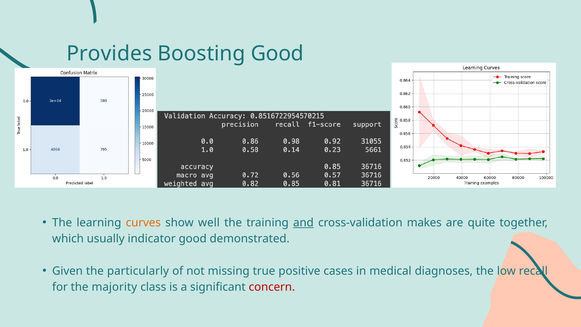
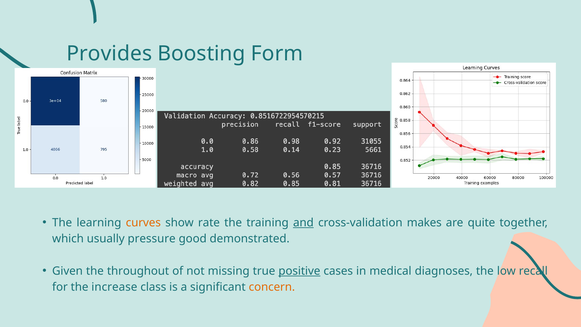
Boosting Good: Good -> Form
well: well -> rate
indicator: indicator -> pressure
particularly: particularly -> throughout
positive underline: none -> present
majority: majority -> increase
concern colour: red -> orange
